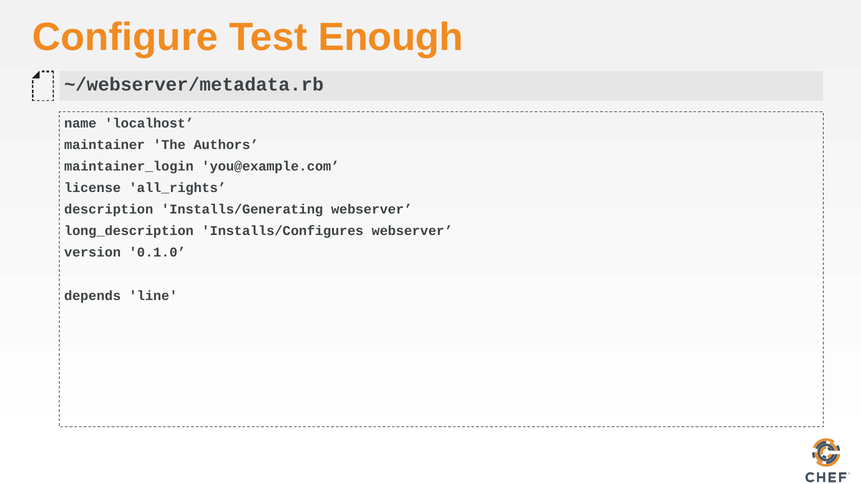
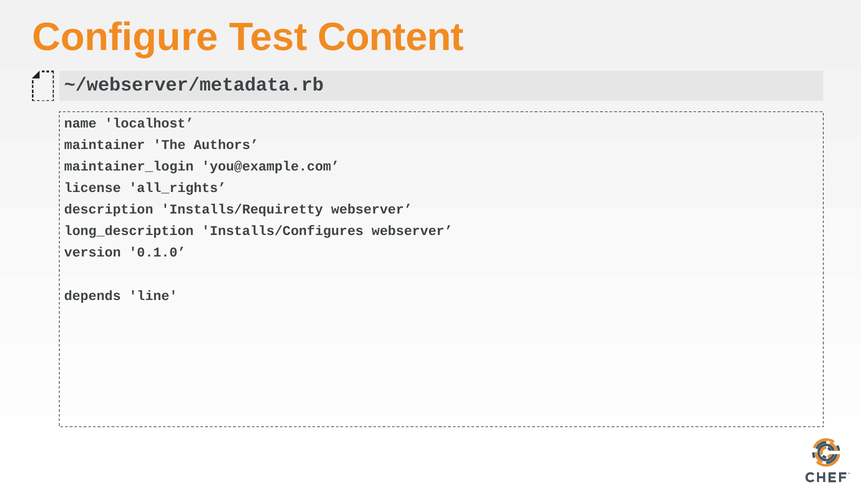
Enough: Enough -> Content
Installs/Generating: Installs/Generating -> Installs/Requiretty
